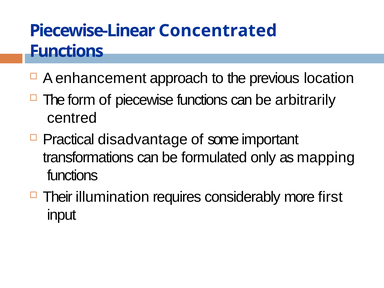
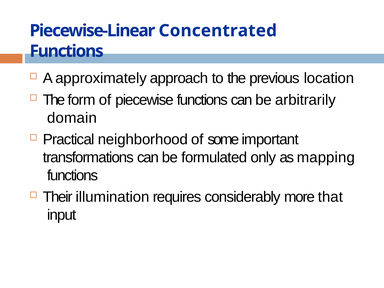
enhancement: enhancement -> approximately
centred: centred -> domain
disadvantage: disadvantage -> neighborhood
first: first -> that
